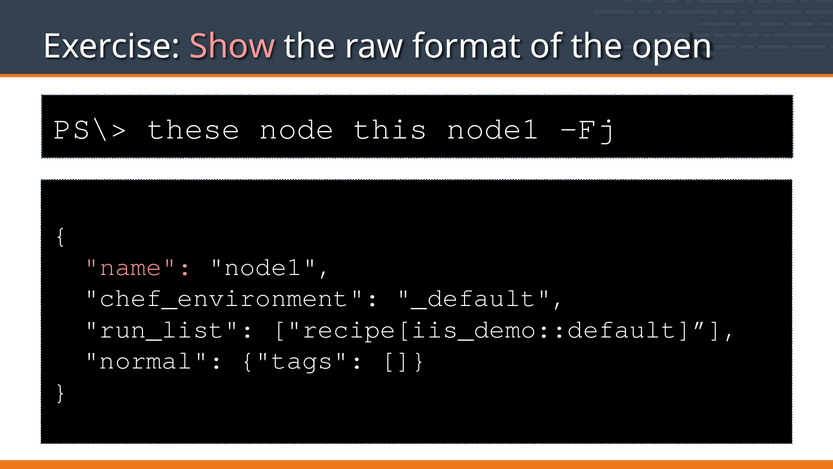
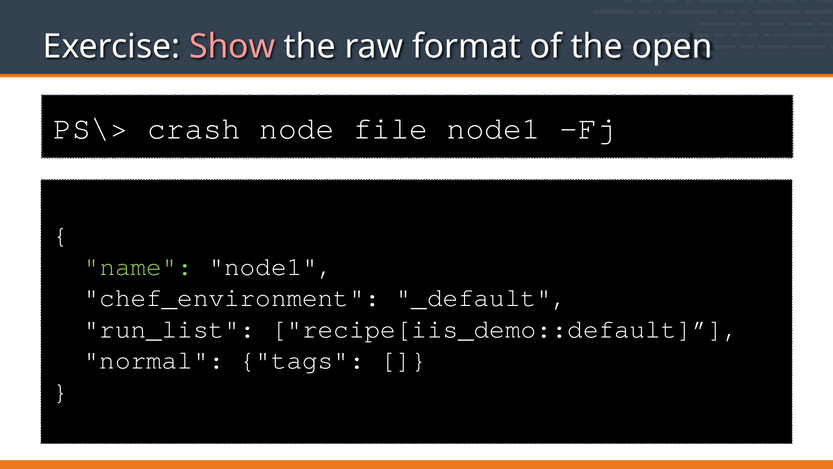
these: these -> crash
this: this -> file
name colour: pink -> light green
